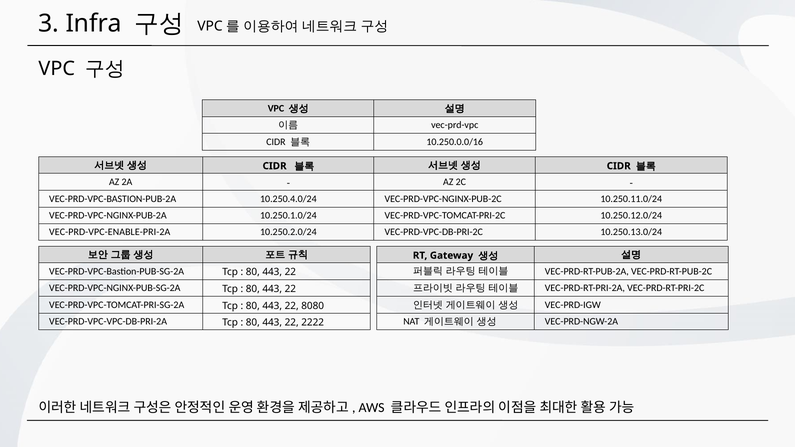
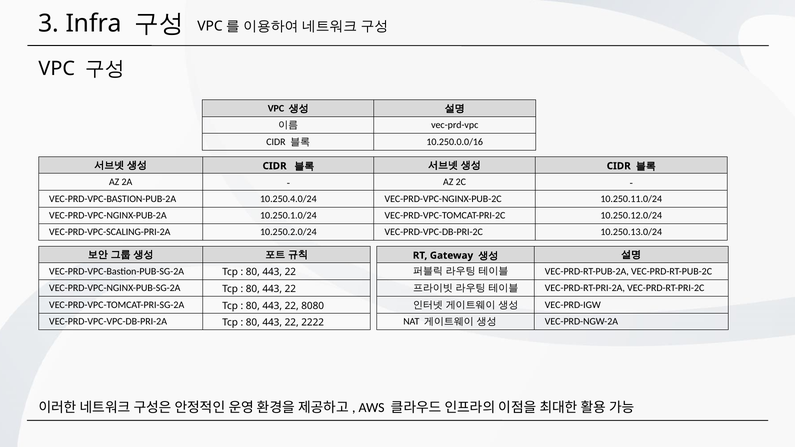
VEC-PRD-VPC-ENABLE-PRI-2A: VEC-PRD-VPC-ENABLE-PRI-2A -> VEC-PRD-VPC-SCALING-PRI-2A
